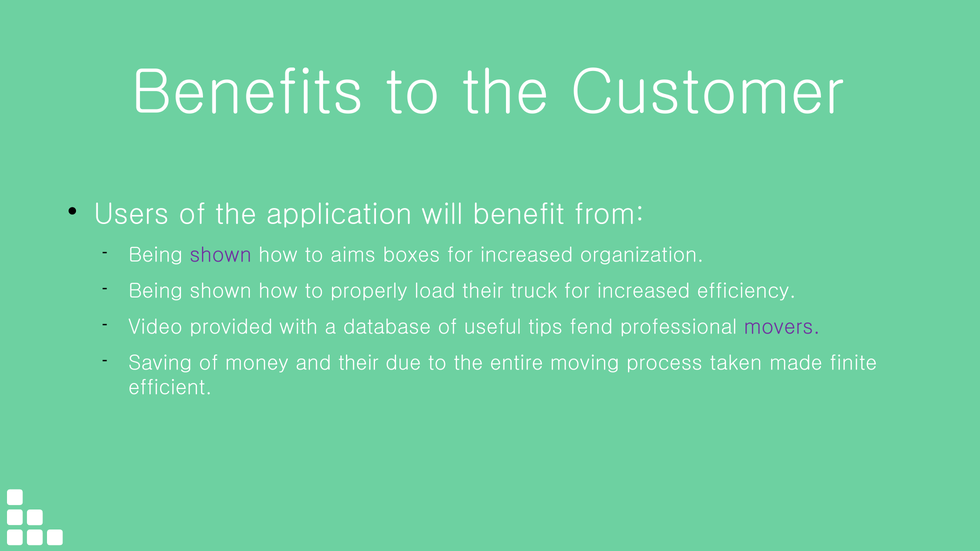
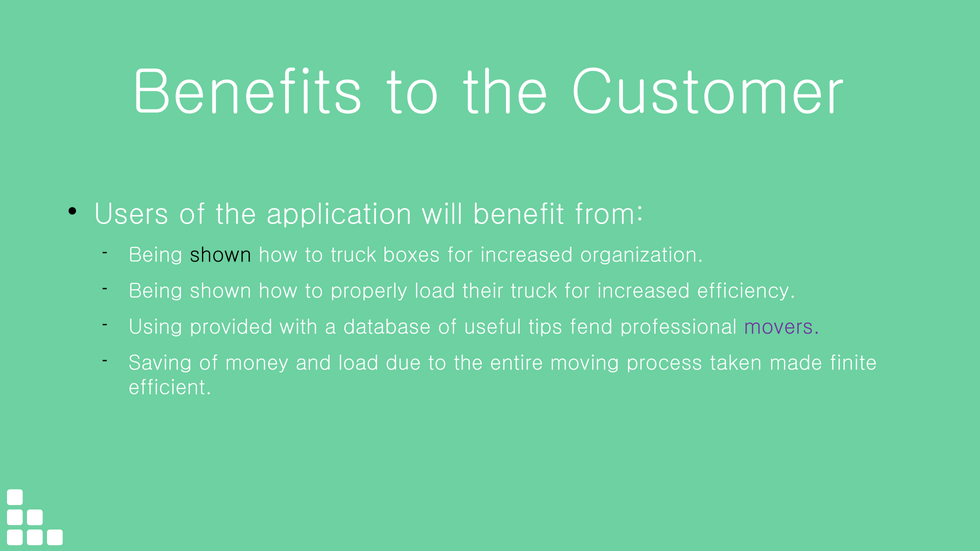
shown at (221, 255) colour: purple -> black
to aims: aims -> truck
Video: Video -> Using
and their: their -> load
